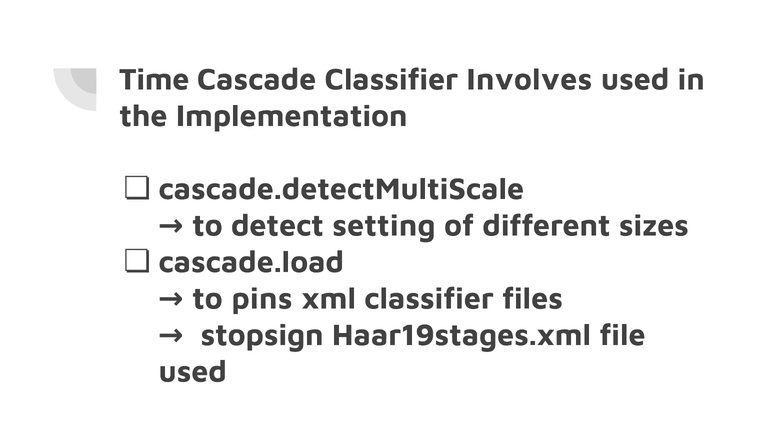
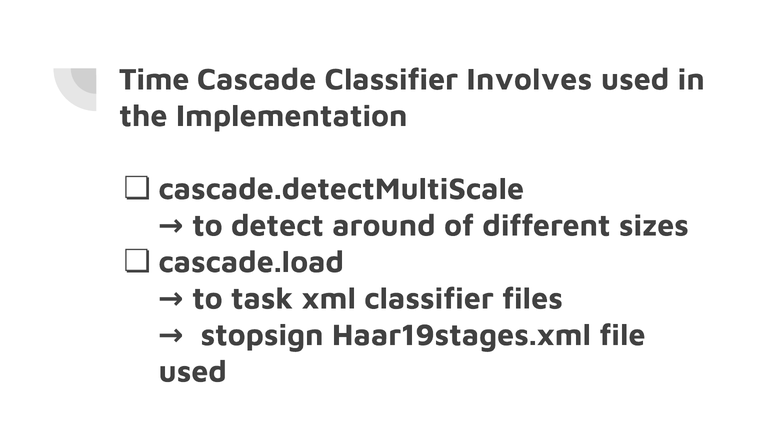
setting: setting -> around
pins: pins -> task
